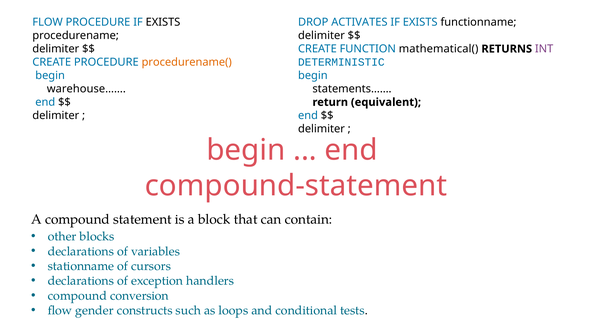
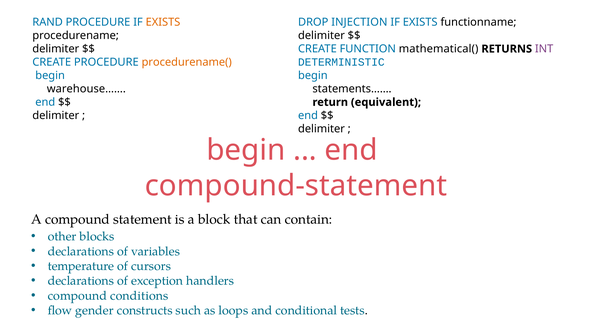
FLOW at (48, 22): FLOW -> RAND
EXISTS at (163, 22) colour: black -> orange
ACTIVATES: ACTIVATES -> INJECTION
stationname: stationname -> temperature
conversion: conversion -> conditions
